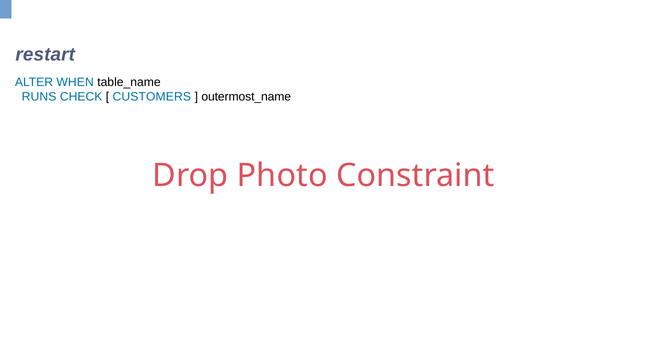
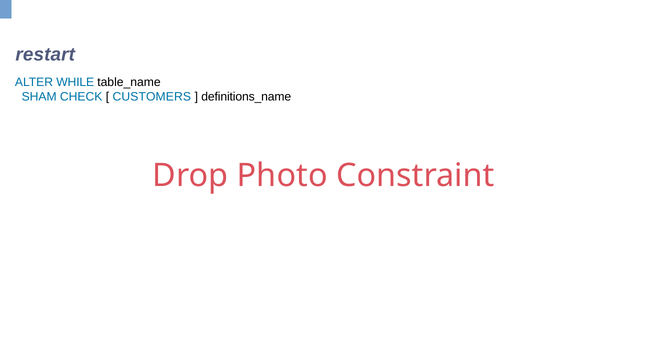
WHEN: WHEN -> WHILE
RUNS: RUNS -> SHAM
outermost_name: outermost_name -> definitions_name
